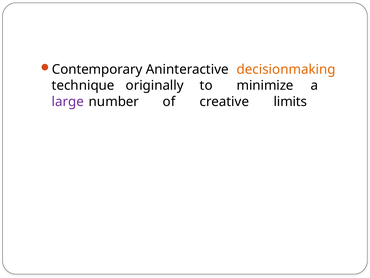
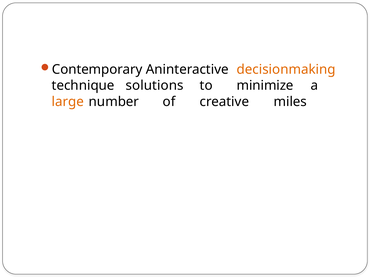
originally: originally -> solutions
large colour: purple -> orange
limits: limits -> miles
